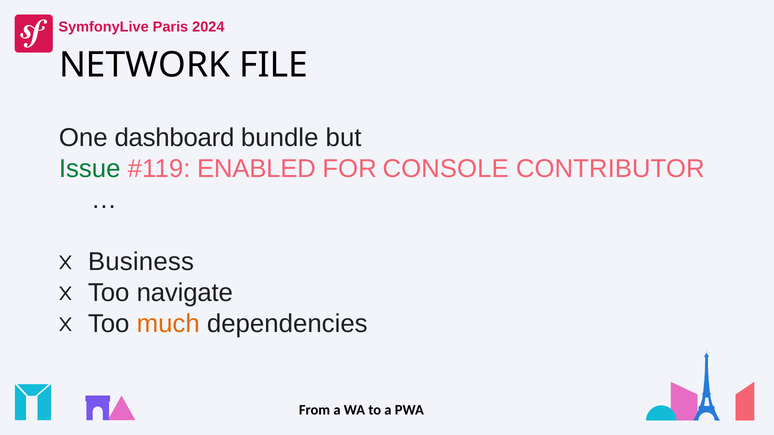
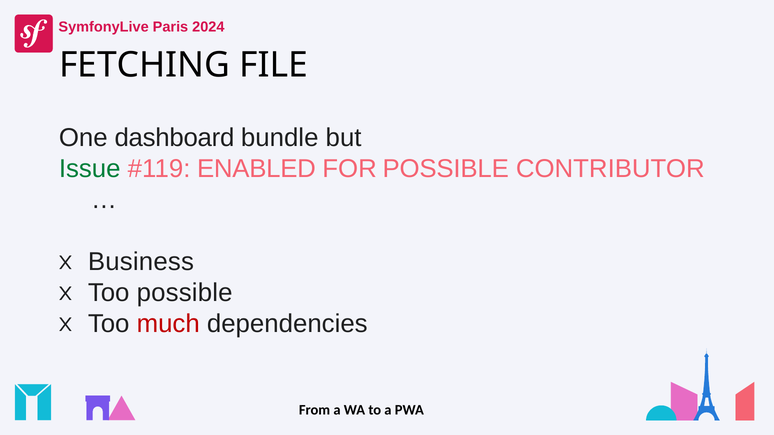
NETWORK: NETWORK -> FETCHING
FOR CONSOLE: CONSOLE -> POSSIBLE
Too navigate: navigate -> possible
much colour: orange -> red
